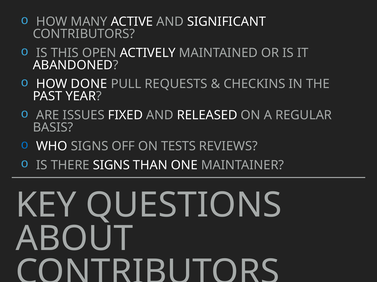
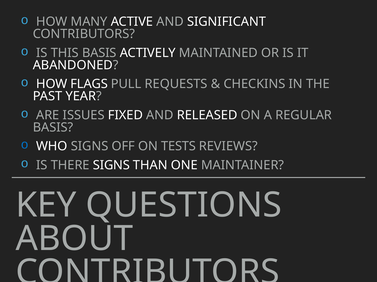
THIS OPEN: OPEN -> BASIS
DONE: DONE -> FLAGS
